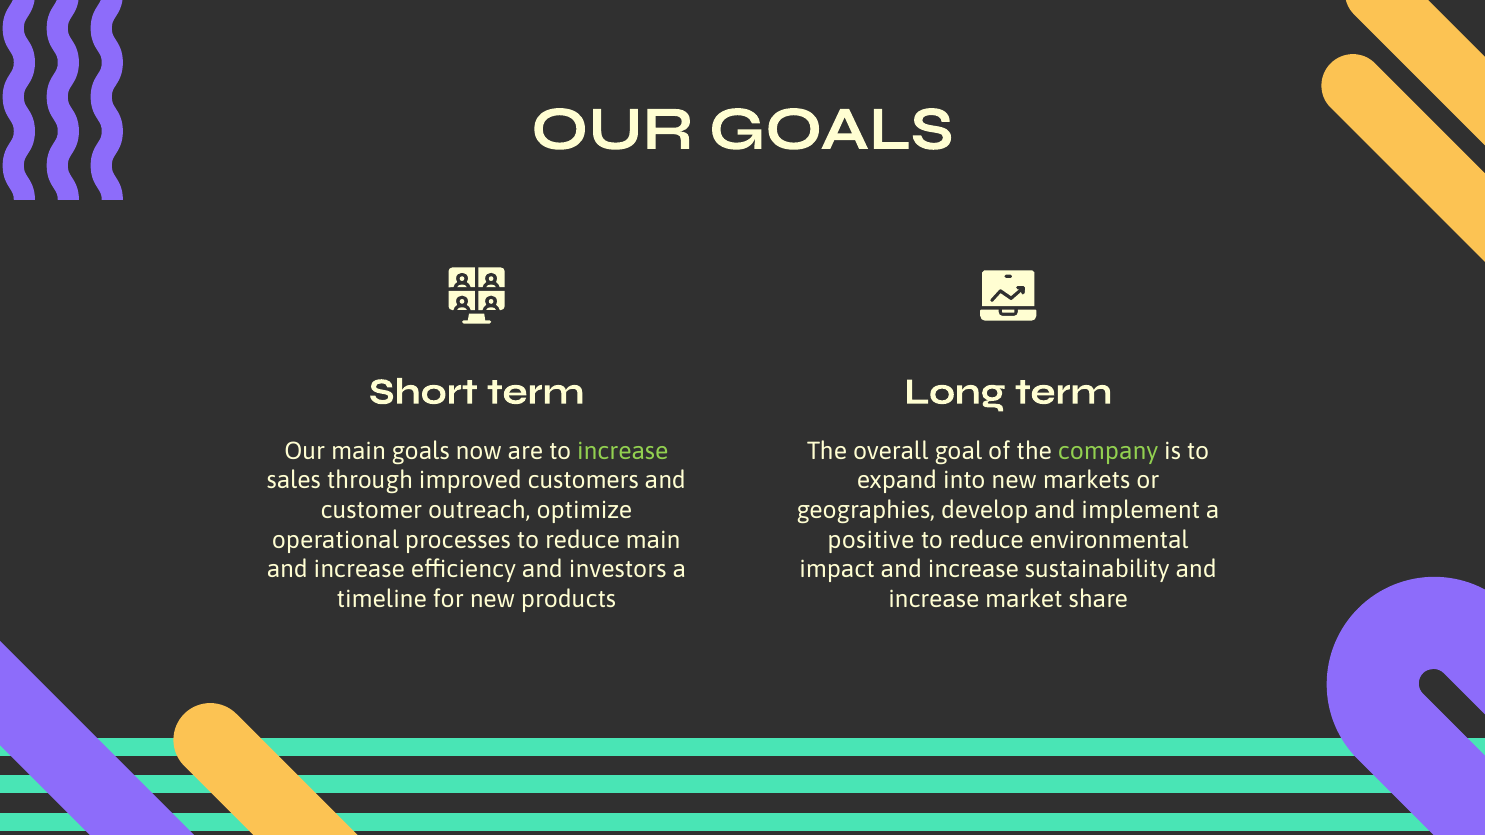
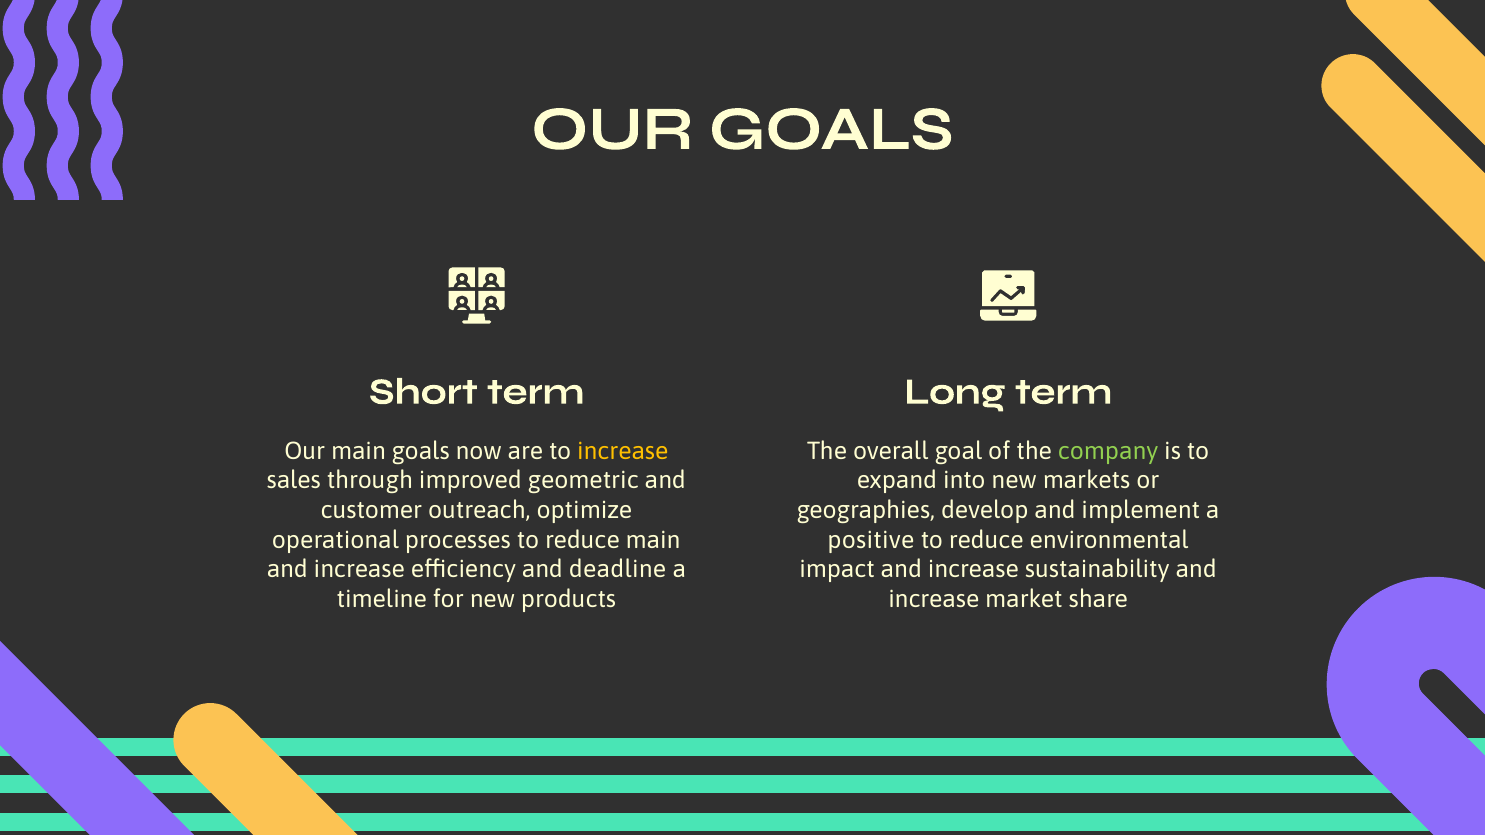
increase at (623, 451) colour: light green -> yellow
customers: customers -> geometric
investors: investors -> deadline
